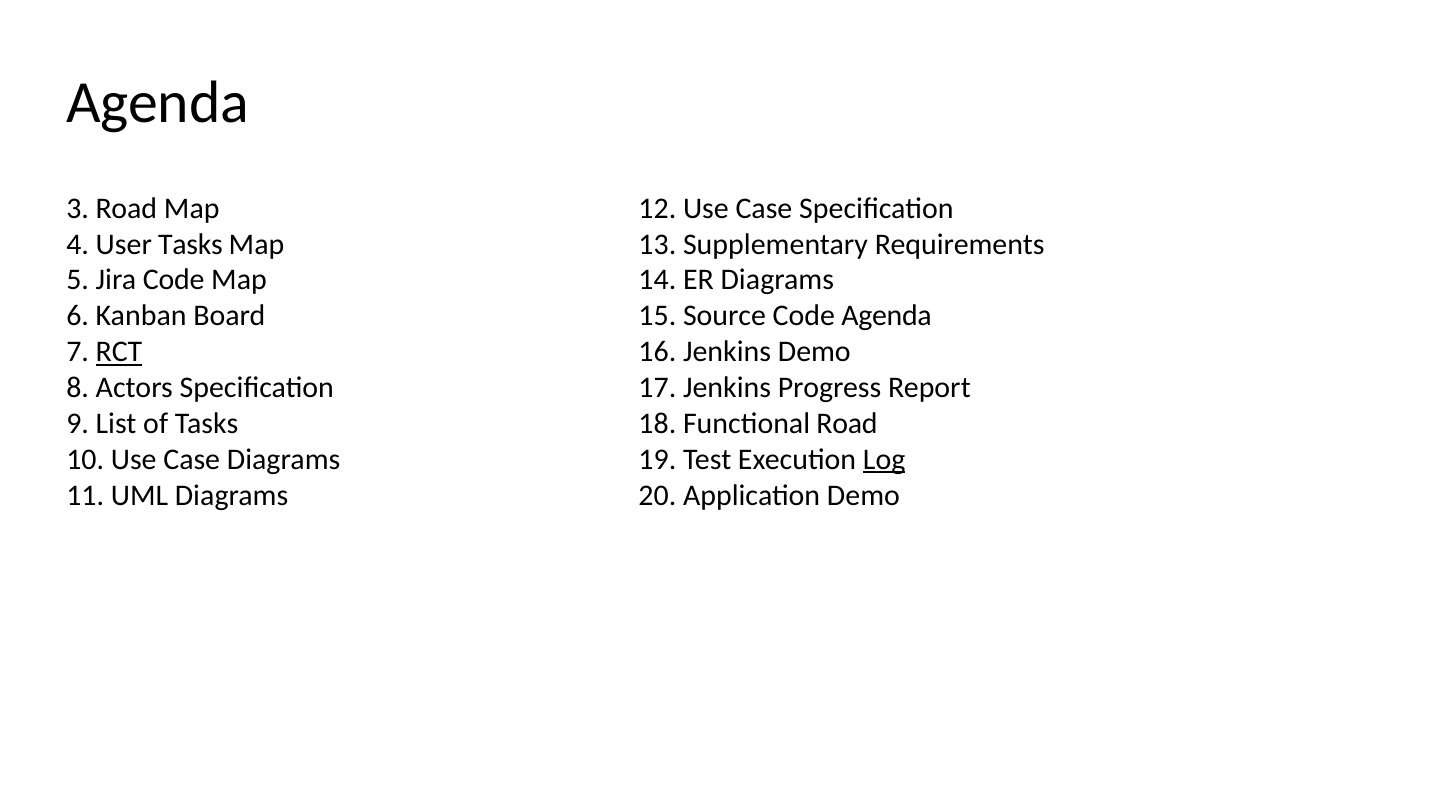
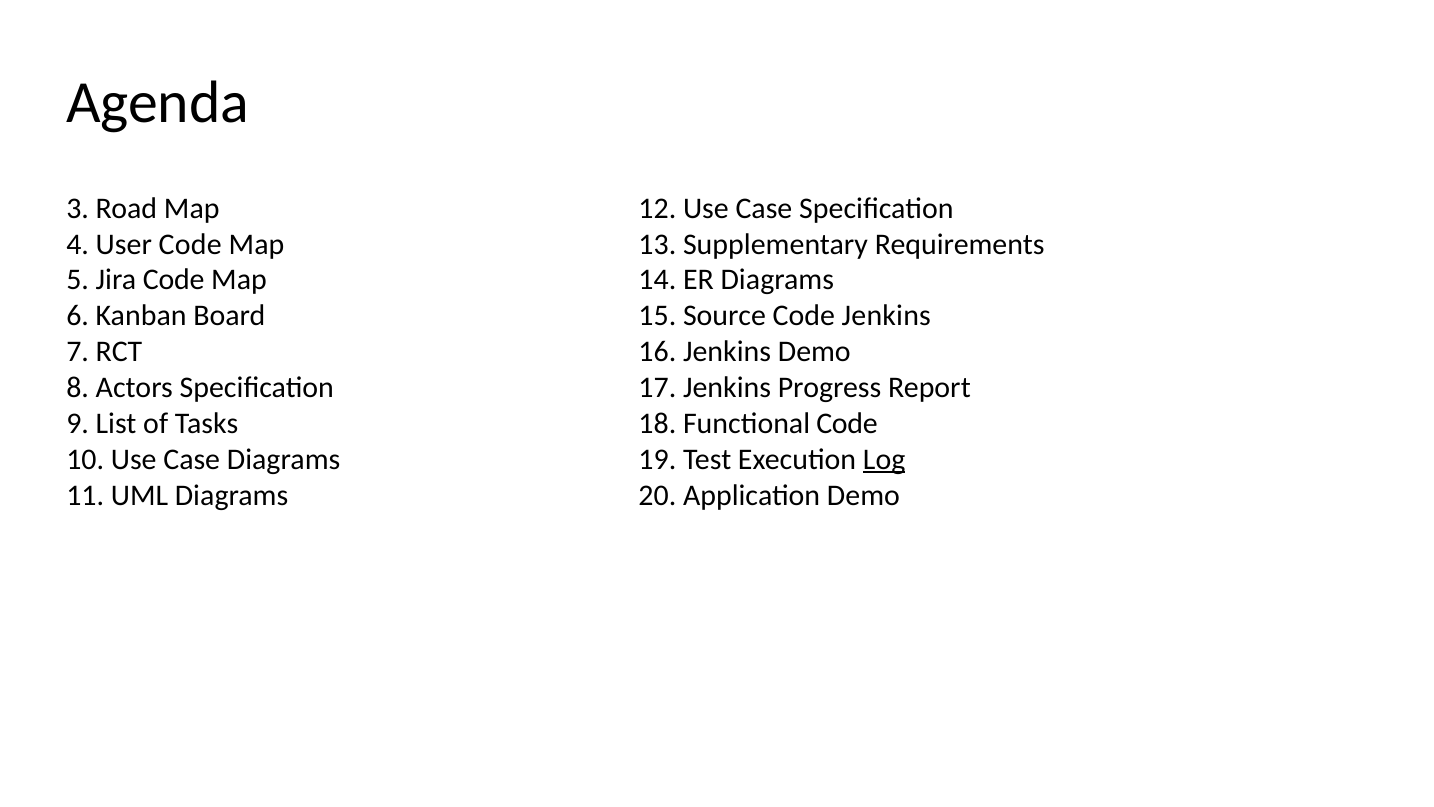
User Tasks: Tasks -> Code
Code Agenda: Agenda -> Jenkins
RCT underline: present -> none
Functional Road: Road -> Code
